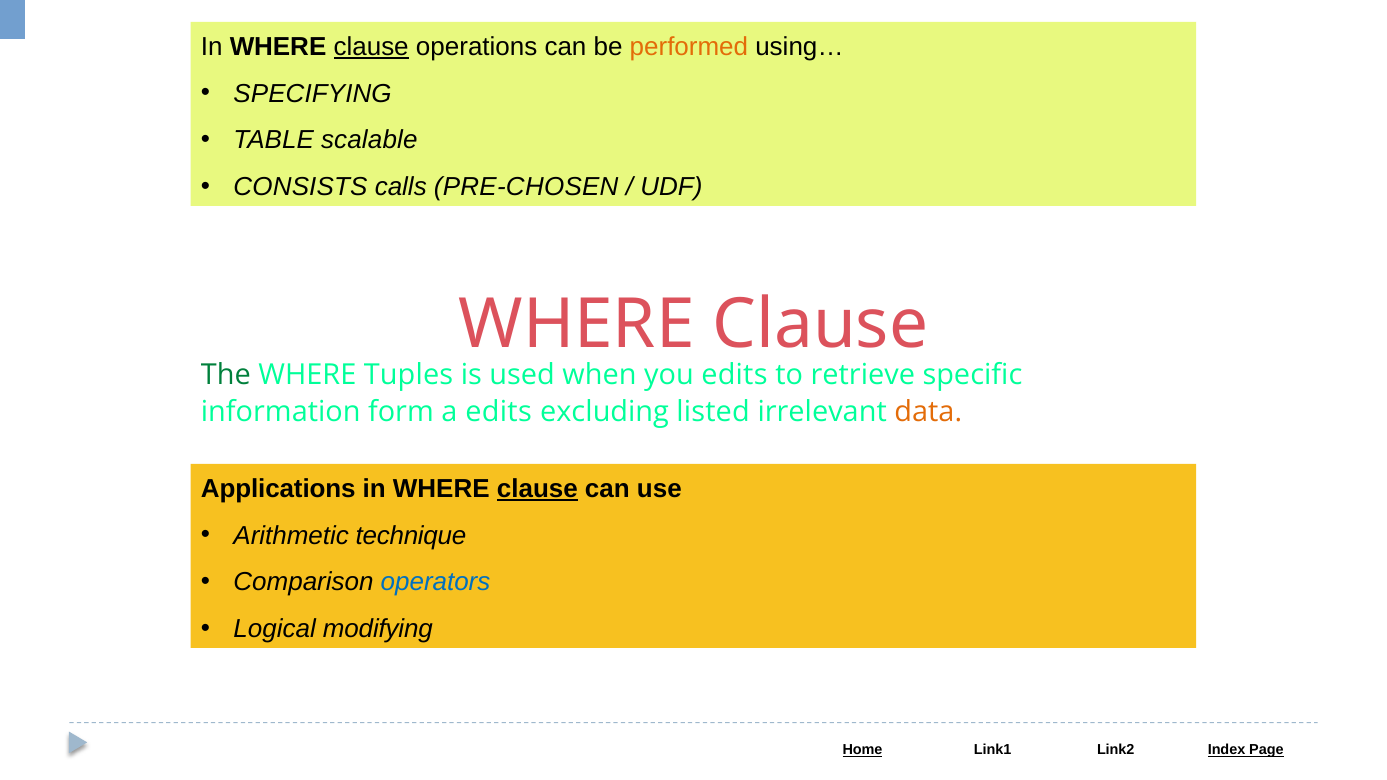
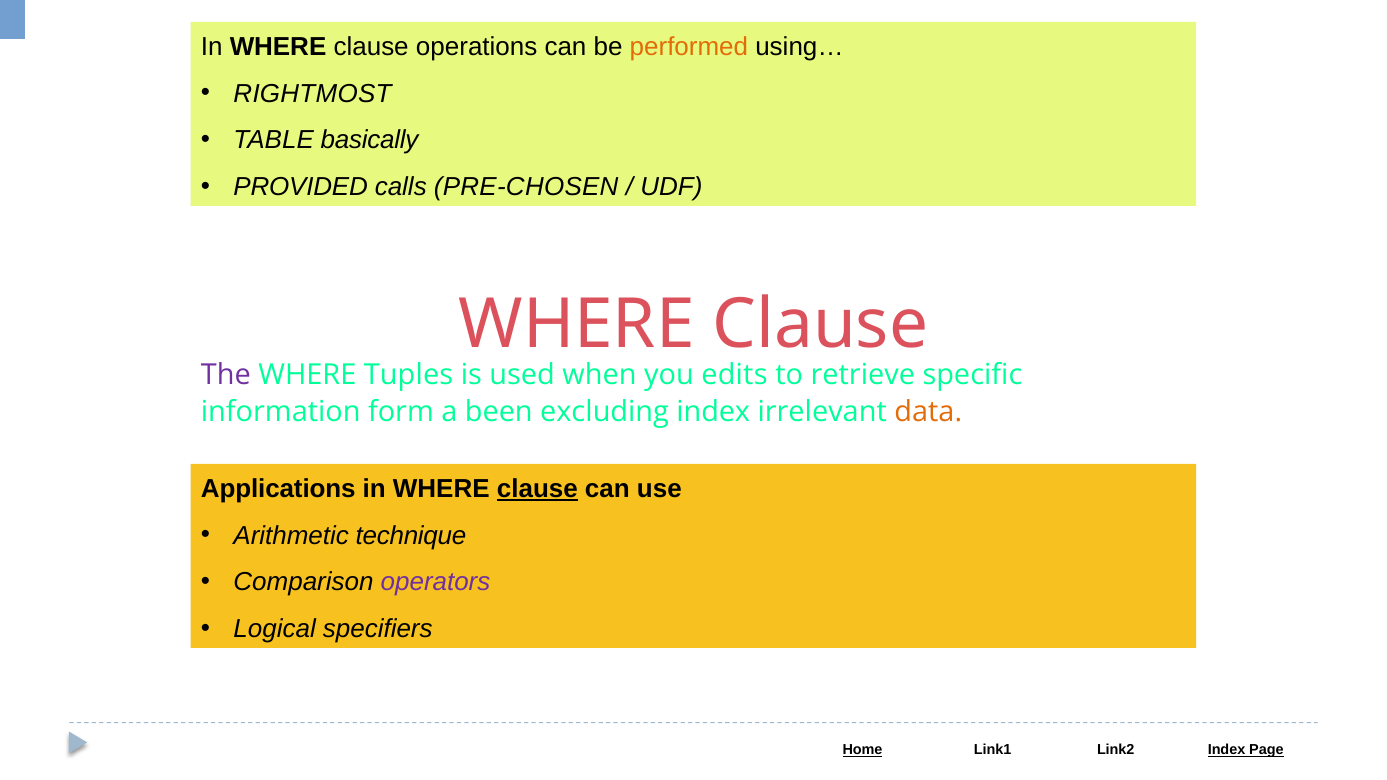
clause at (371, 47) underline: present -> none
SPECIFYING: SPECIFYING -> RIGHTMOST
scalable: scalable -> basically
CONSISTS: CONSISTS -> PROVIDED
The colour: green -> purple
a edits: edits -> been
excluding listed: listed -> index
operators colour: blue -> purple
modifying: modifying -> specifiers
